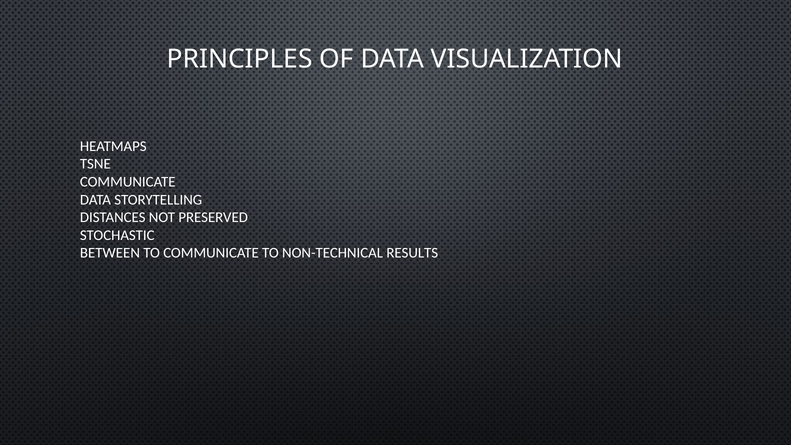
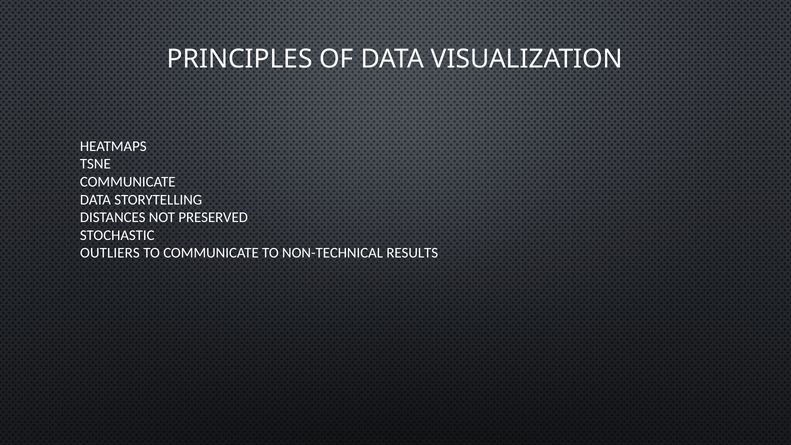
BETWEEN: BETWEEN -> OUTLIERS
